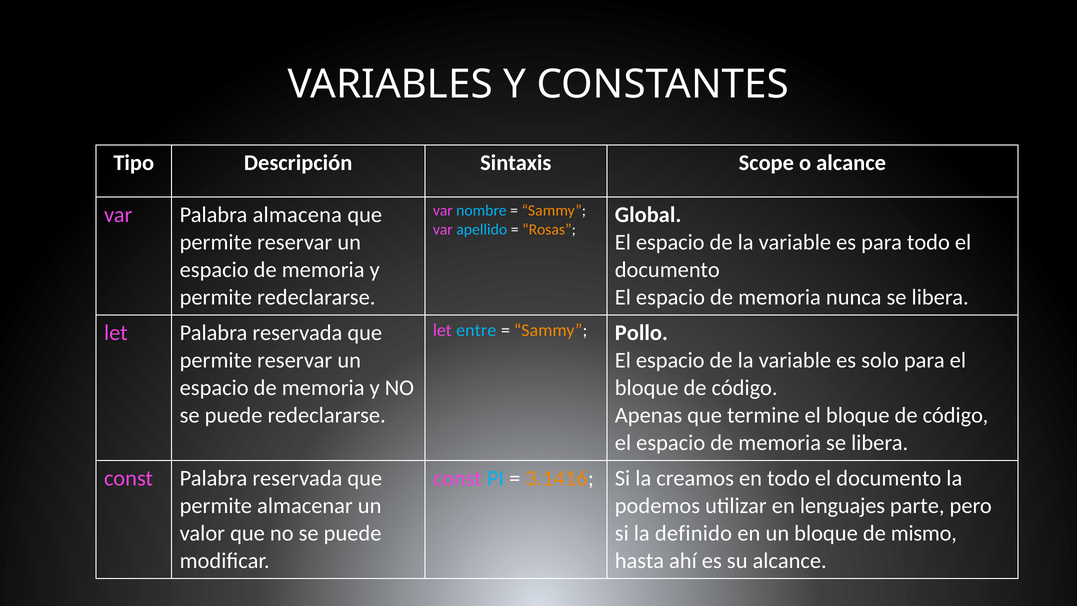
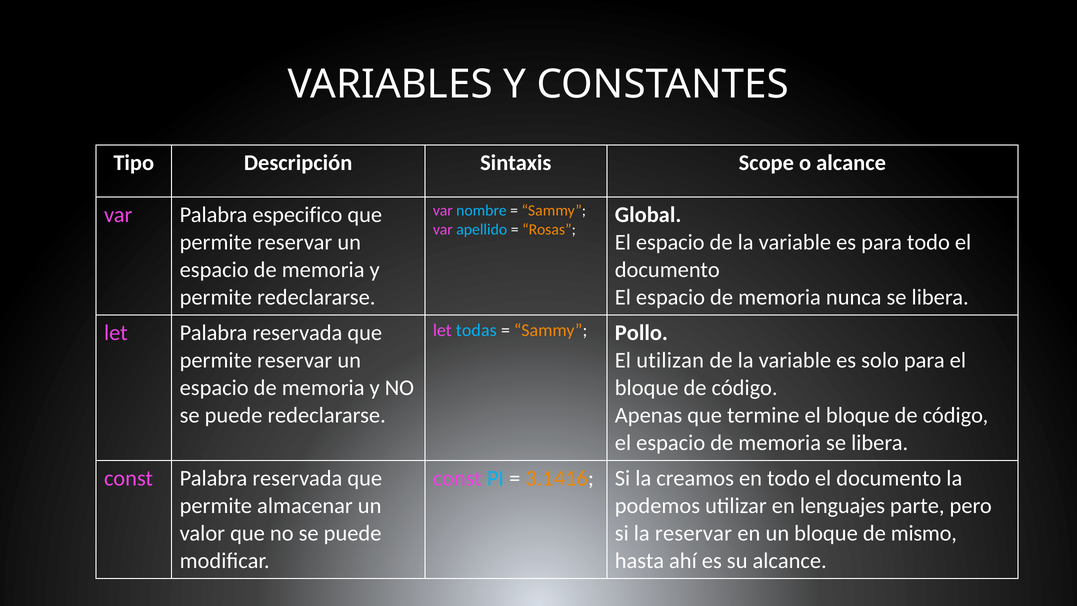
almacena: almacena -> especifico
entre: entre -> todas
espacio at (670, 360): espacio -> utilizan
la definido: definido -> reservar
